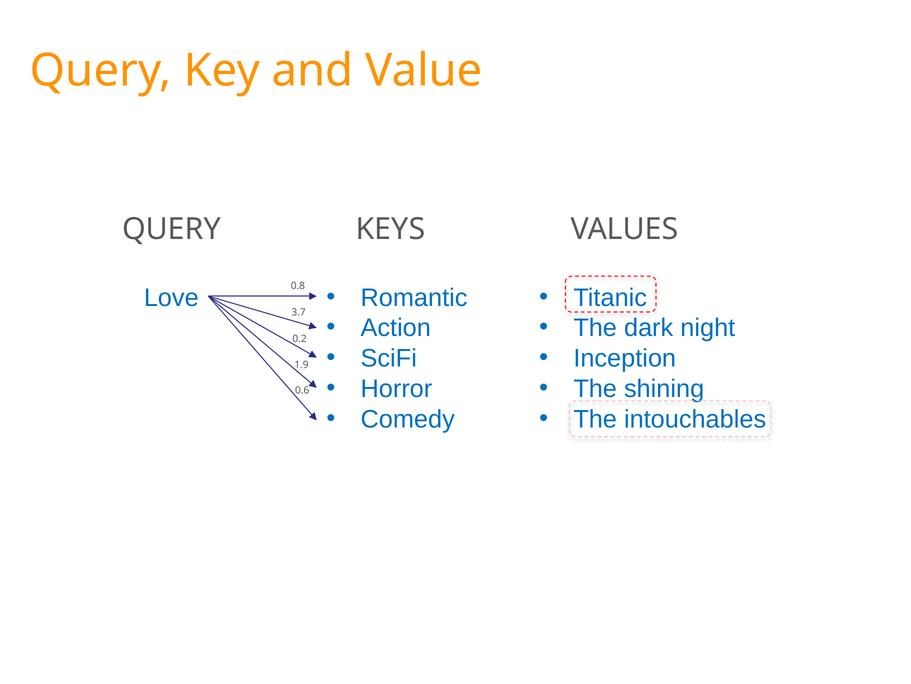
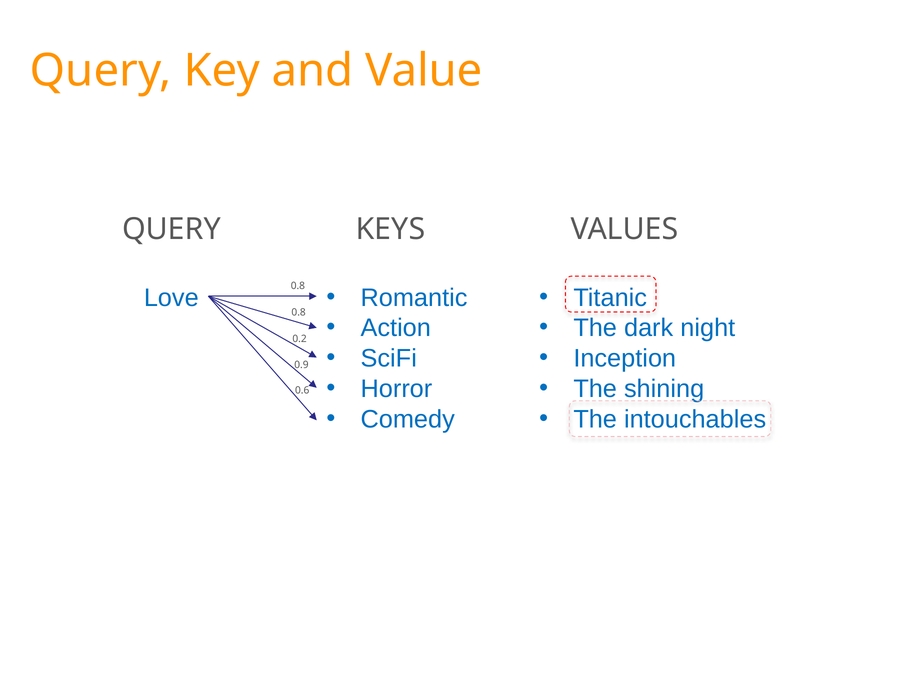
3.7 at (299, 312): 3.7 -> 0.8
1.9: 1.9 -> 0.9
